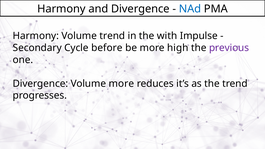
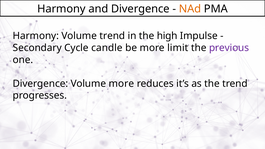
NAd colour: blue -> orange
with: with -> high
before: before -> candle
high: high -> limit
